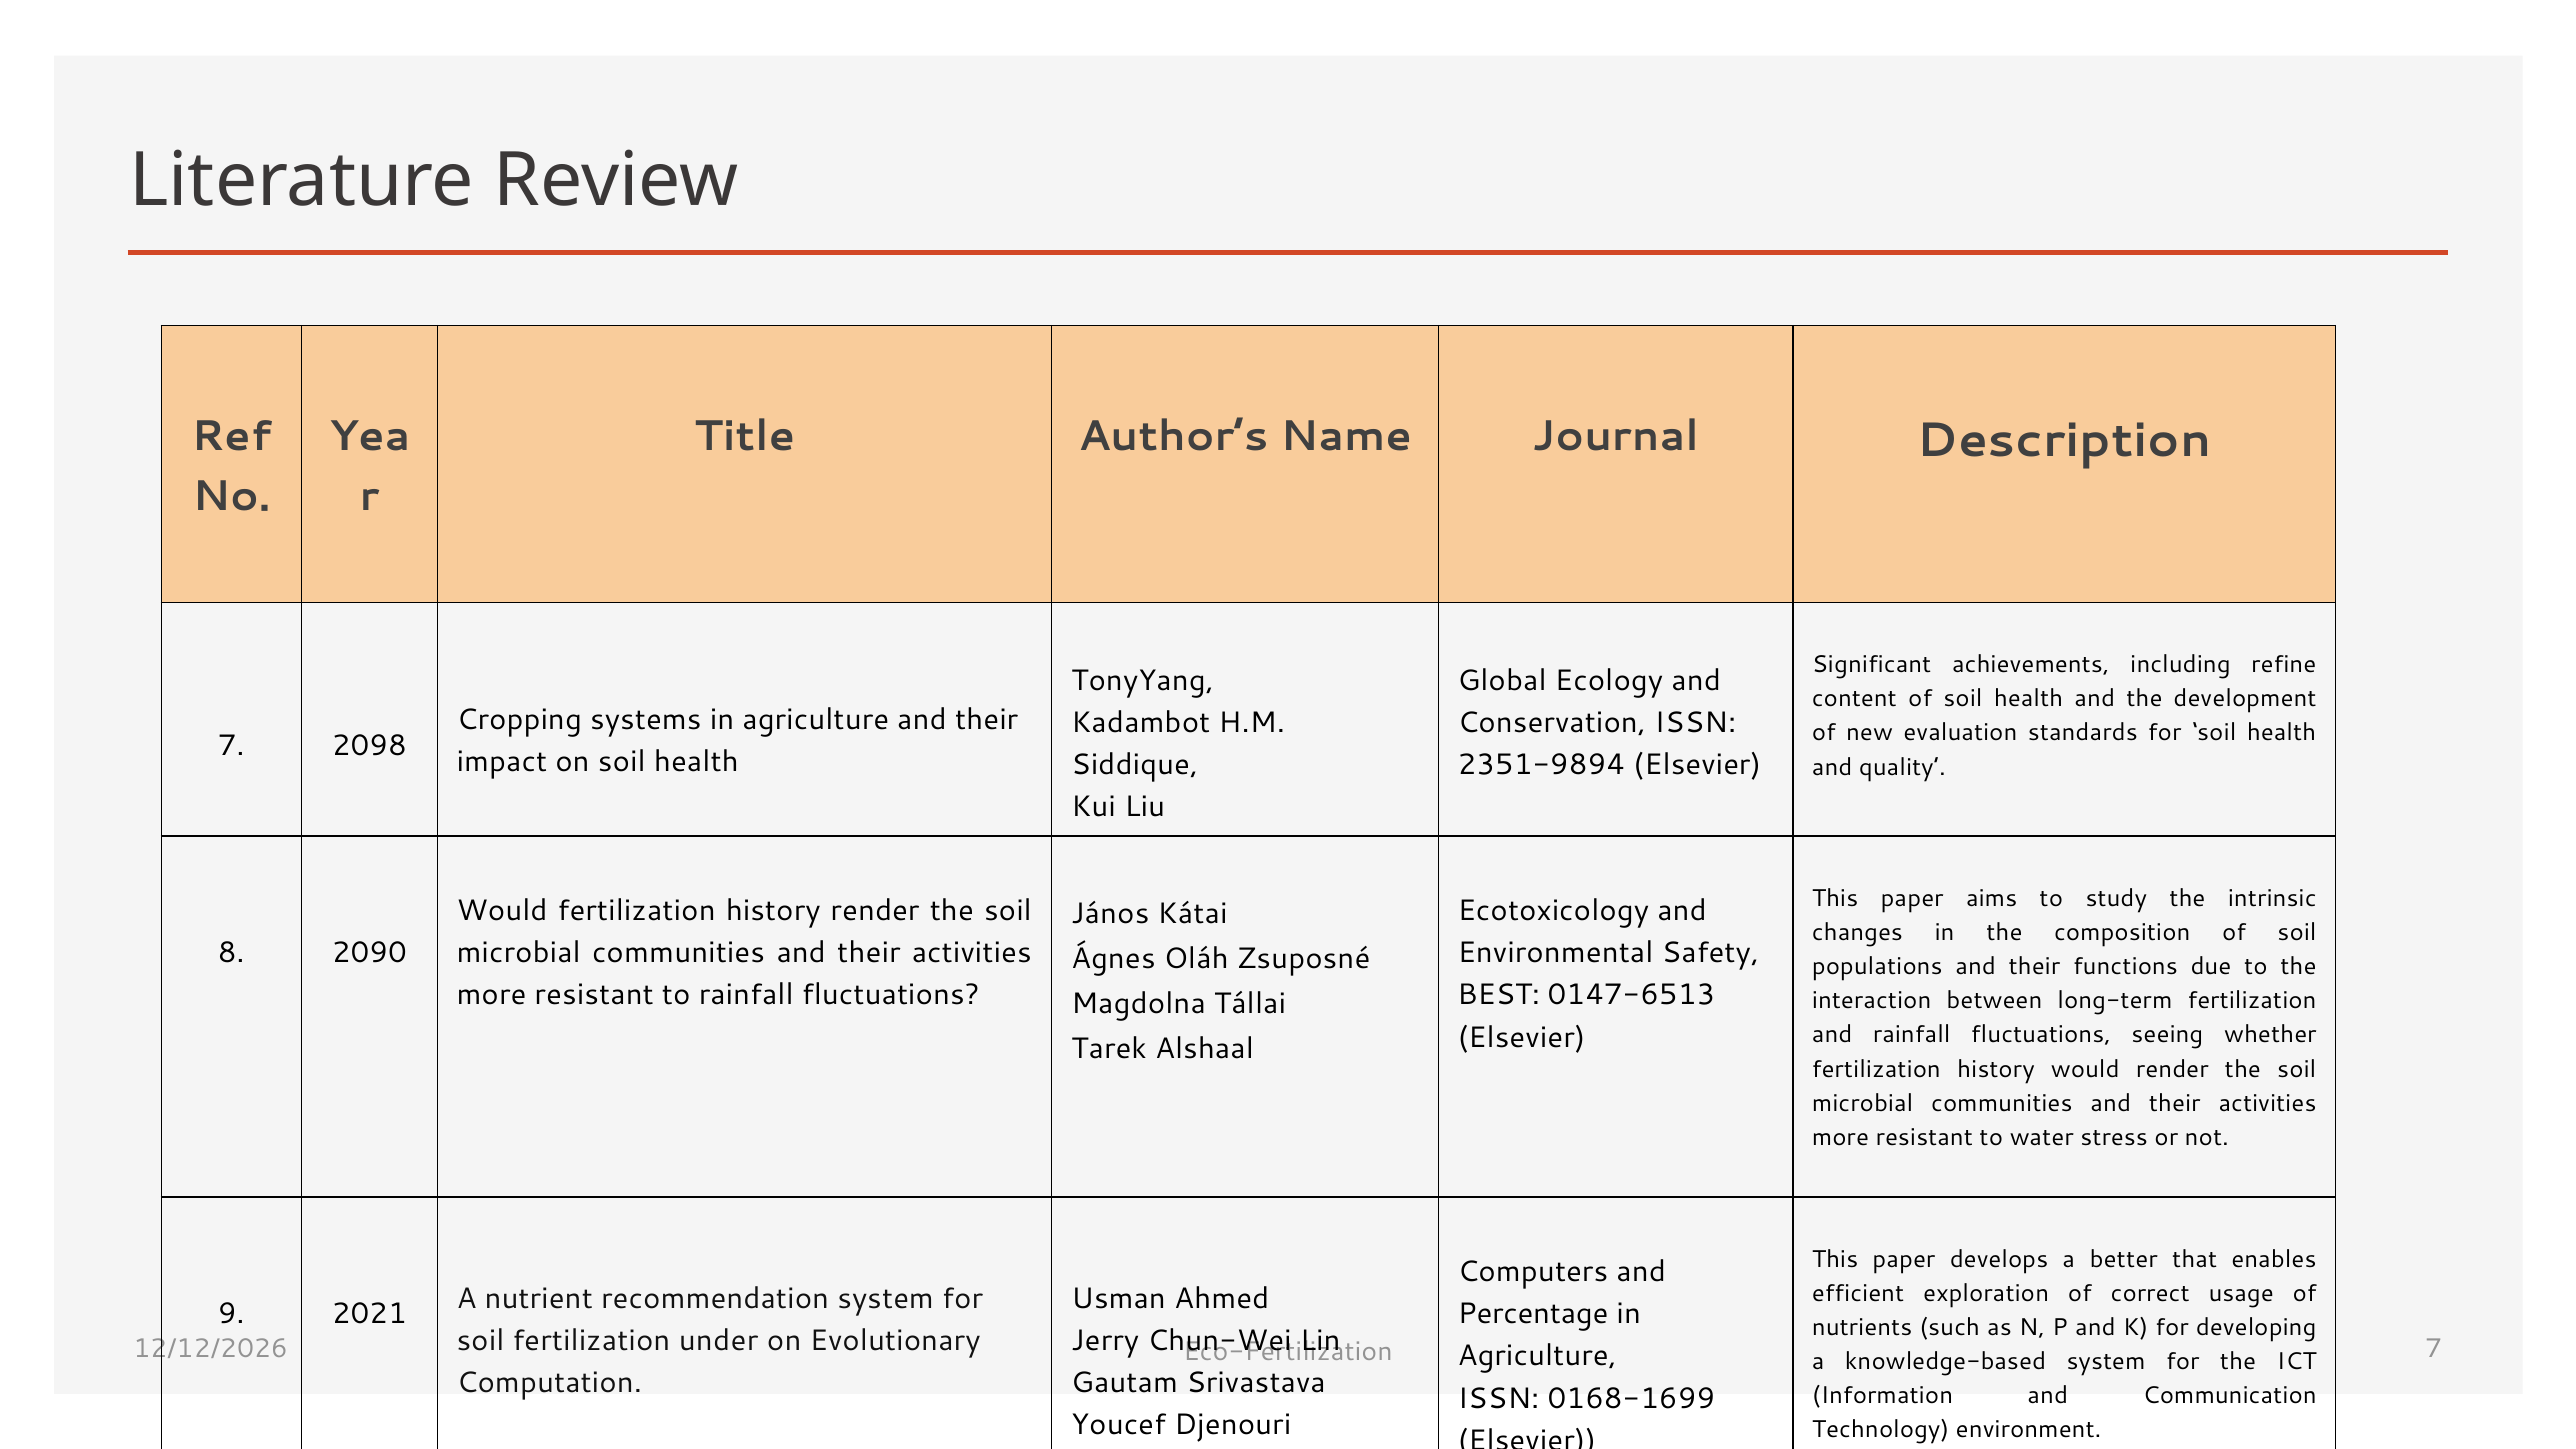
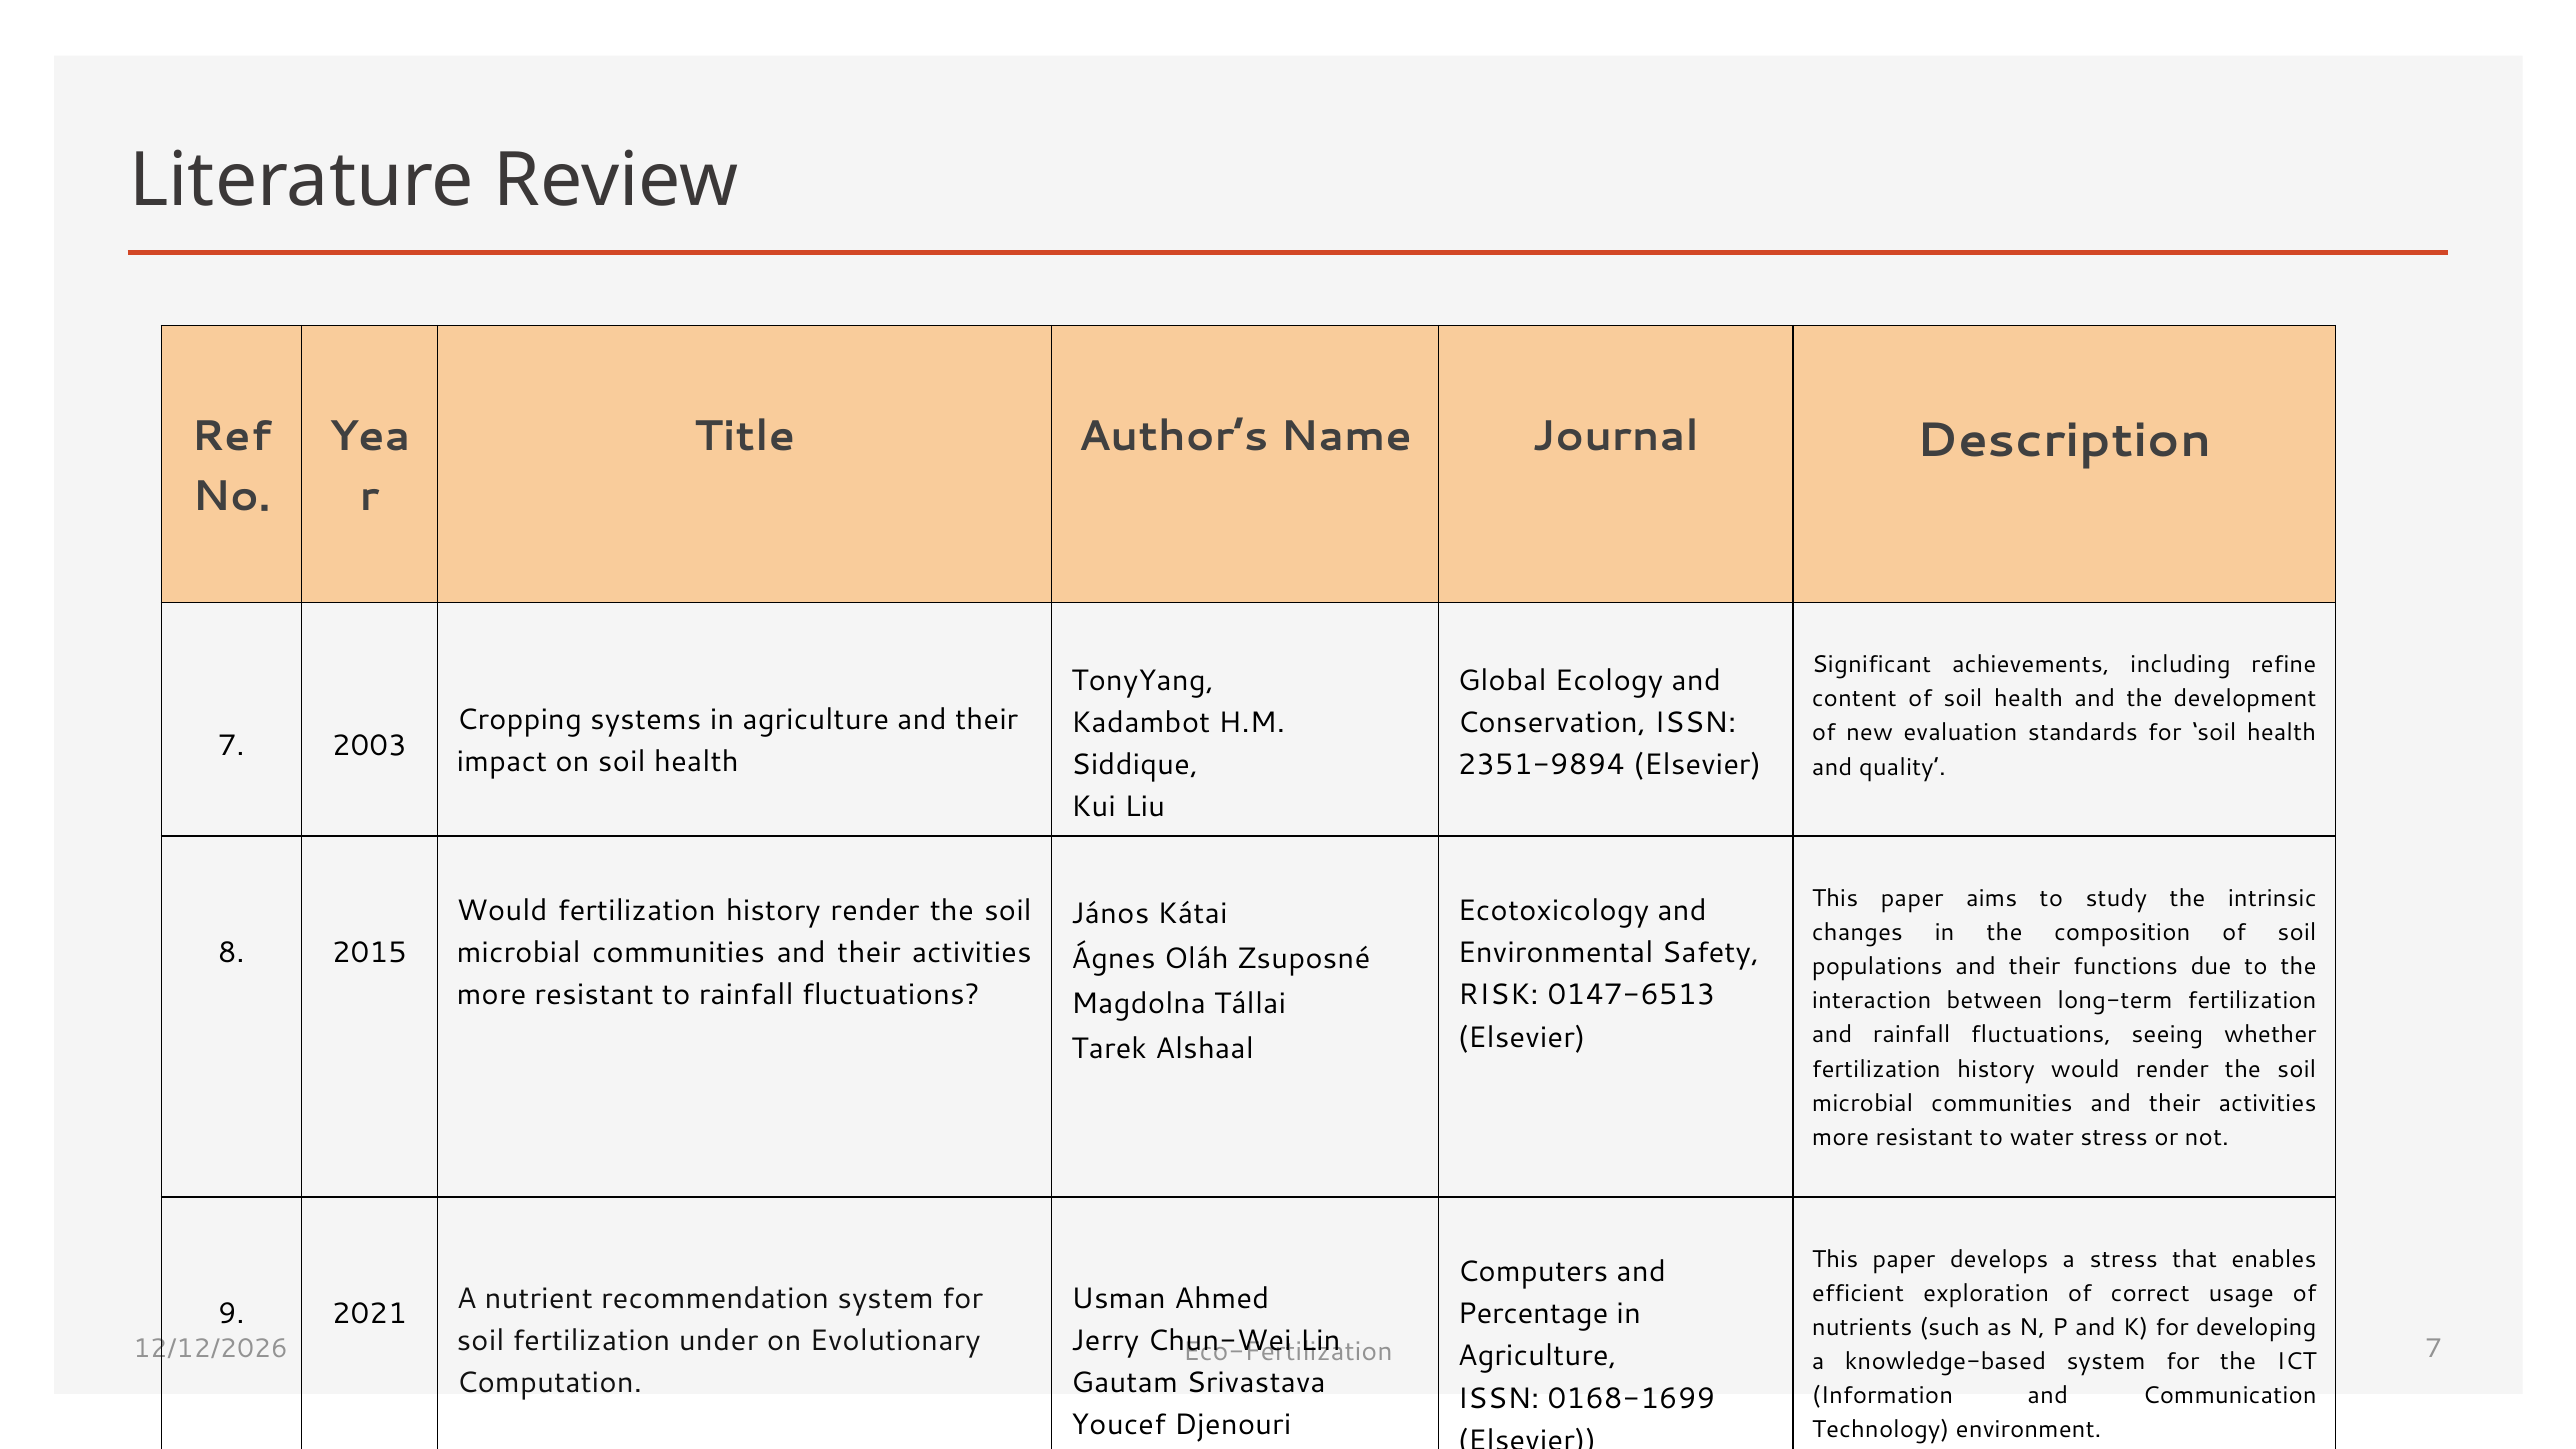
2098: 2098 -> 2003
2090: 2090 -> 2015
BEST: BEST -> RISK
a better: better -> stress
